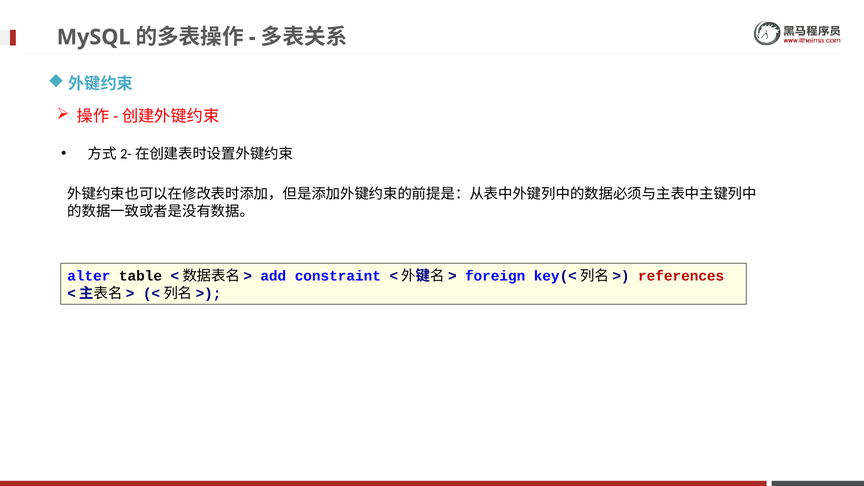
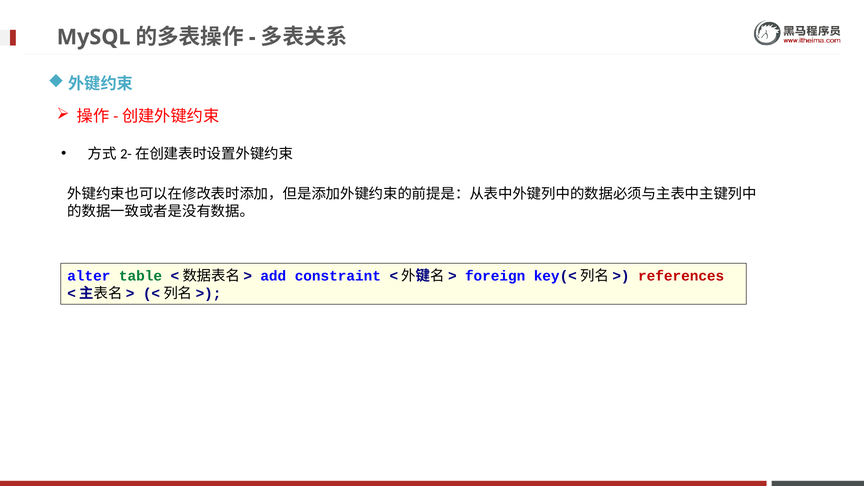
table colour: black -> green
